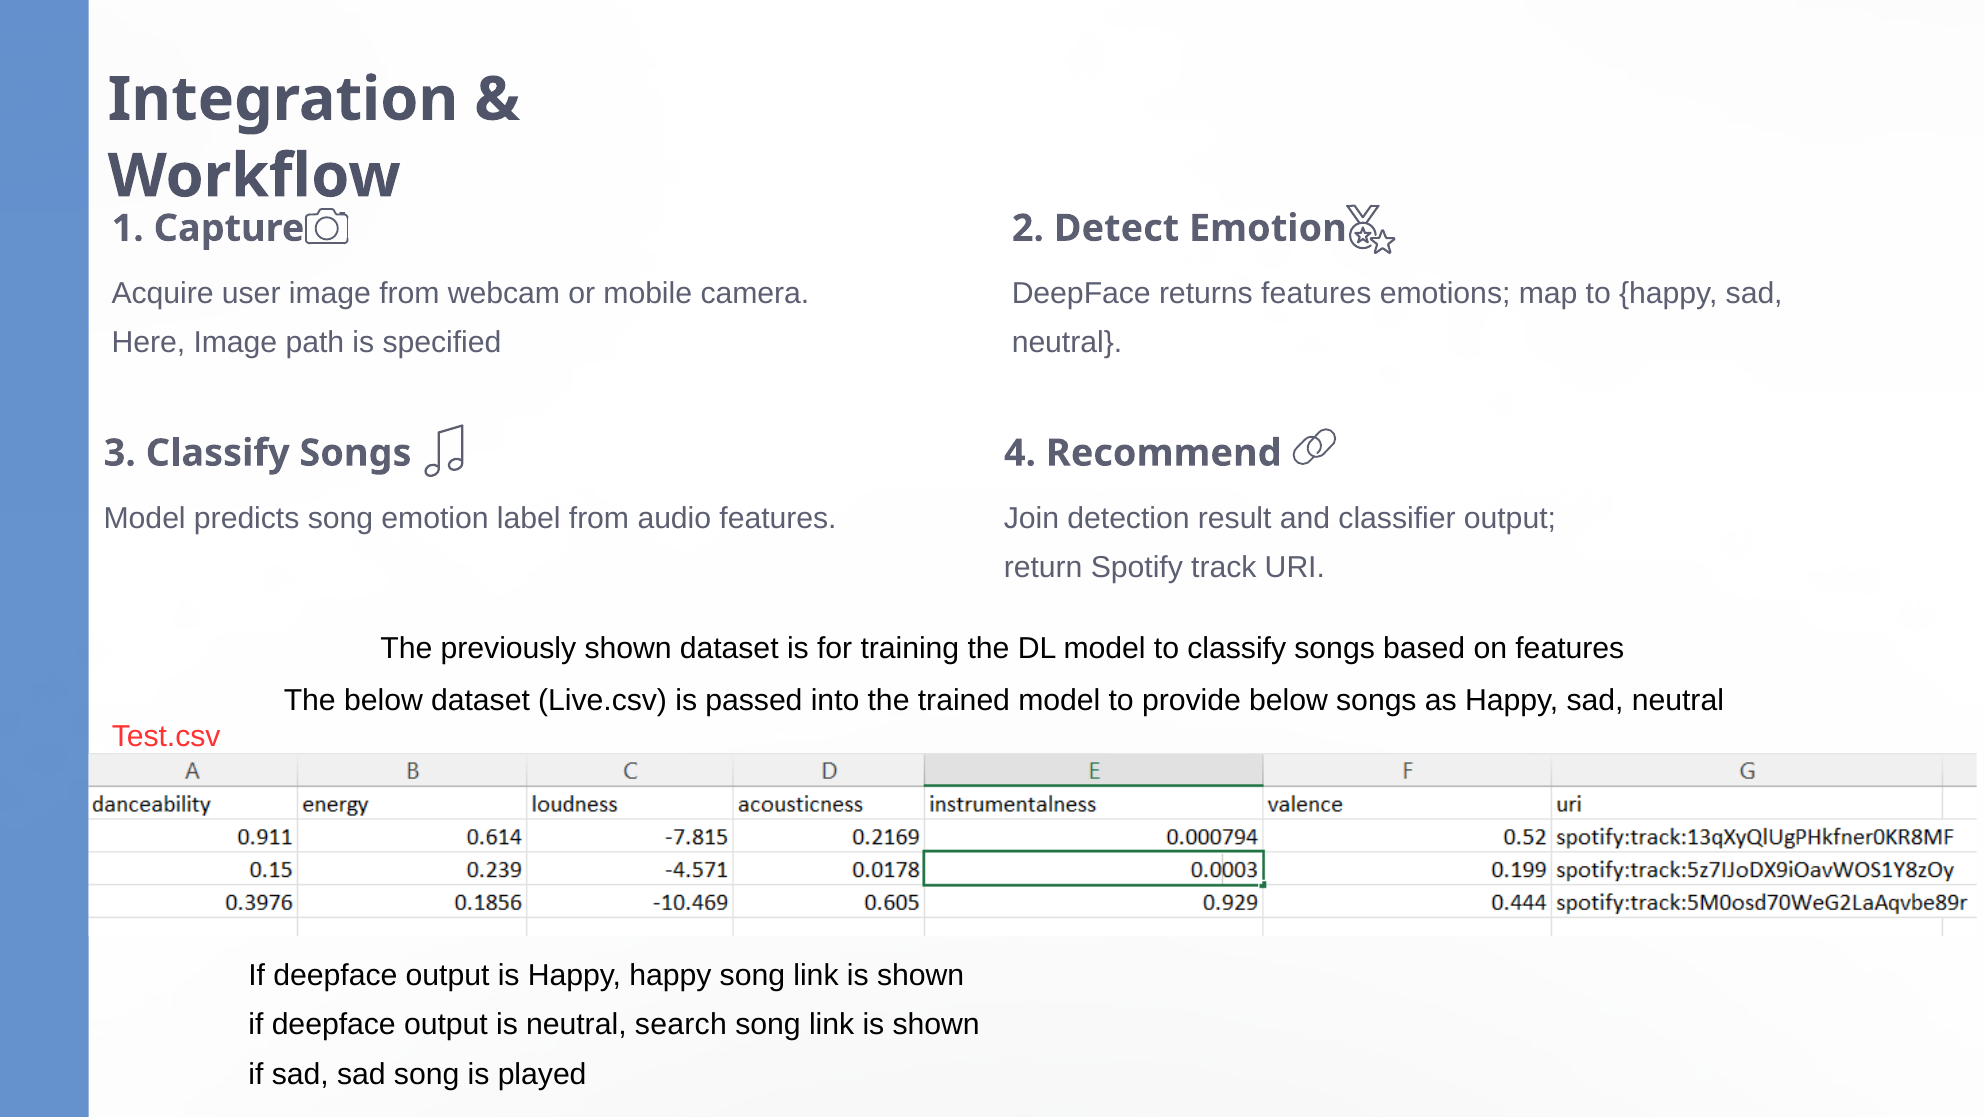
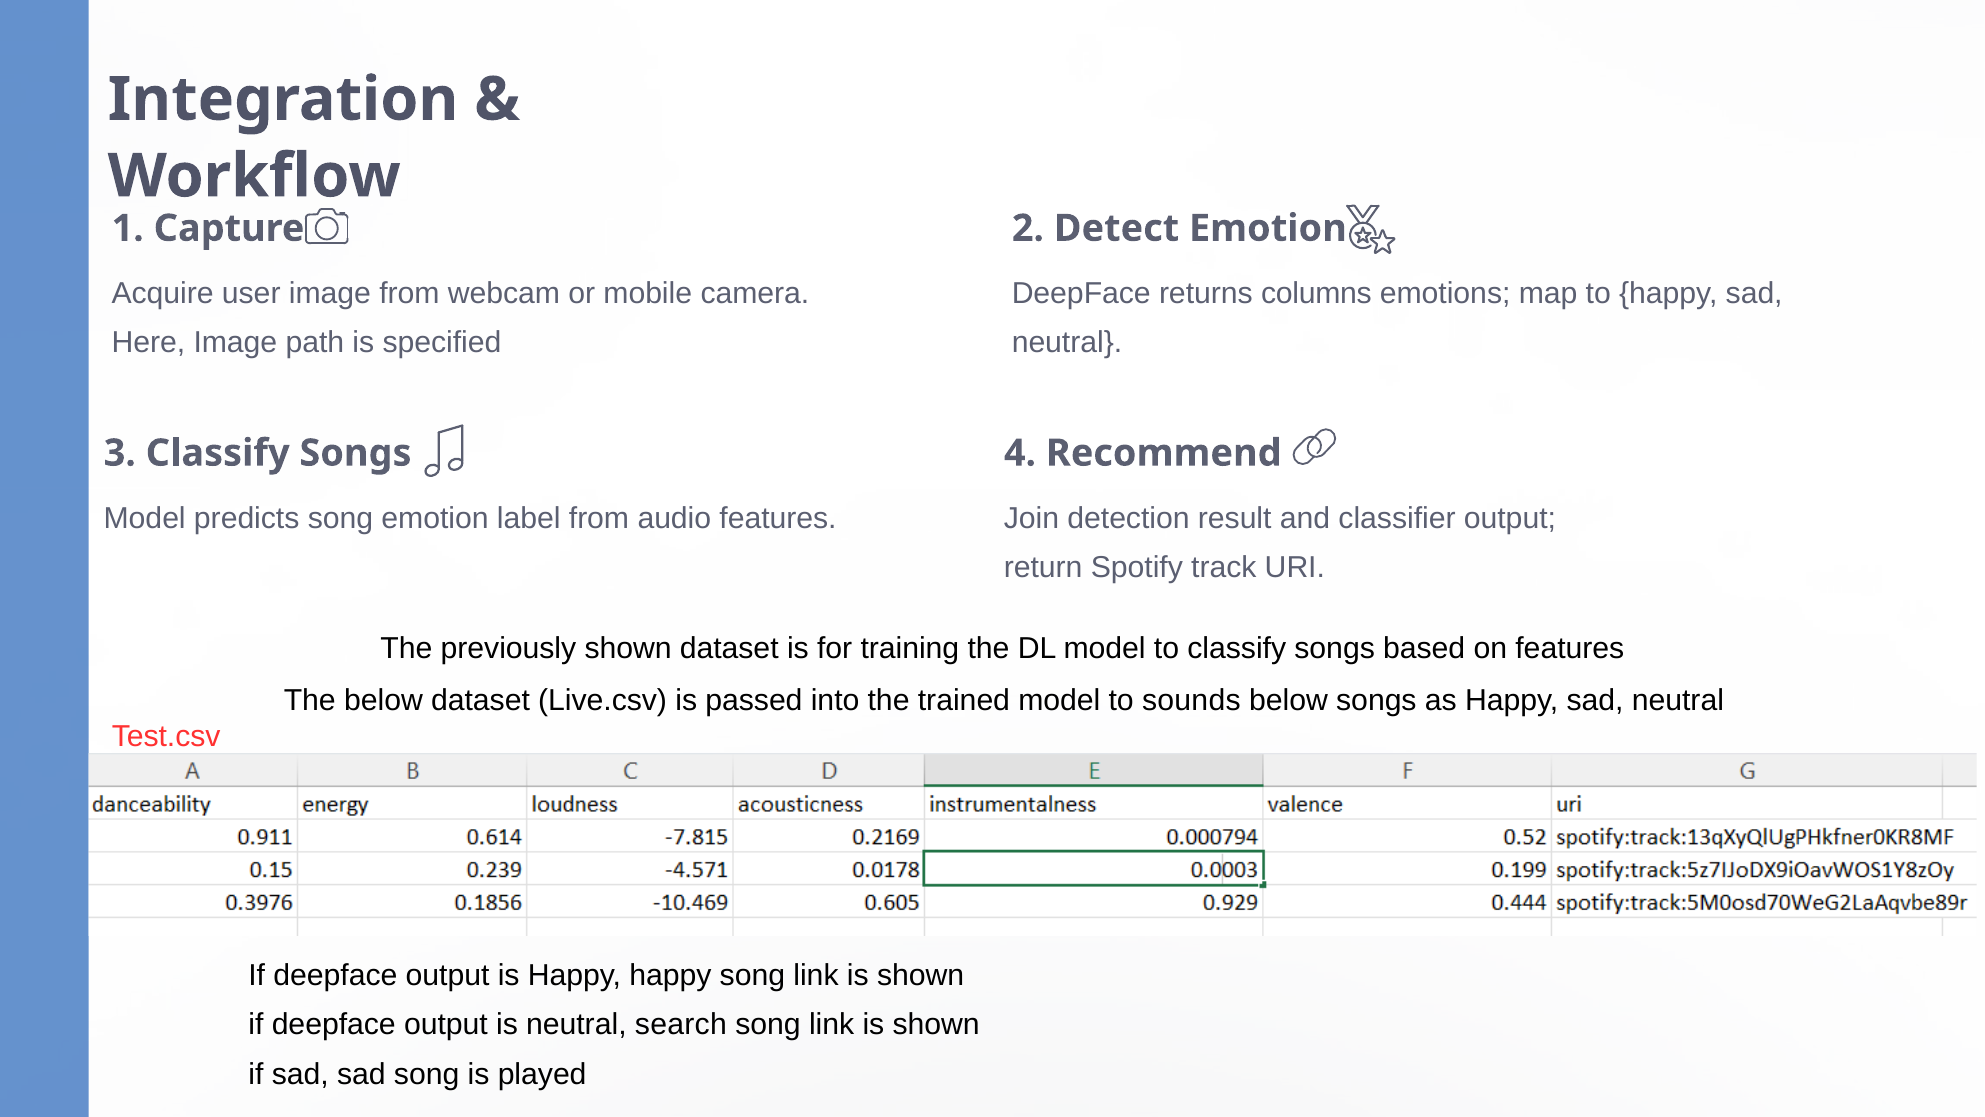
returns features: features -> columns
provide: provide -> sounds
